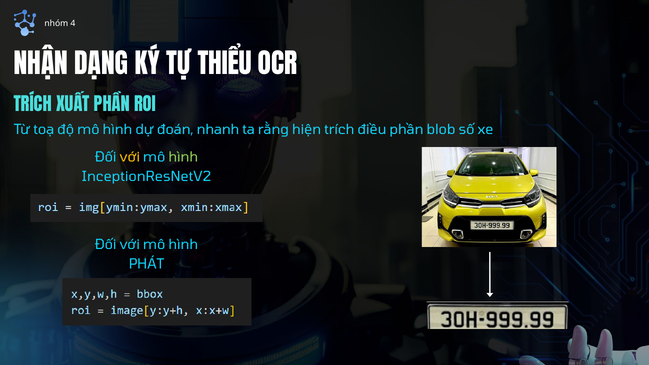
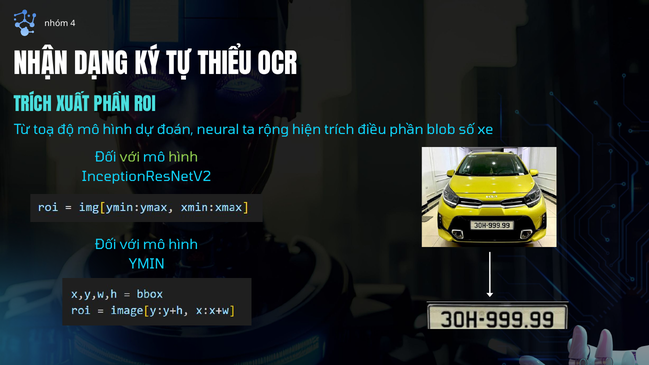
nhanh: nhanh -> neural
rằng: rằng -> rộng
với at (130, 157) colour: yellow -> light green
PHÁT: PHÁT -> YMIN
